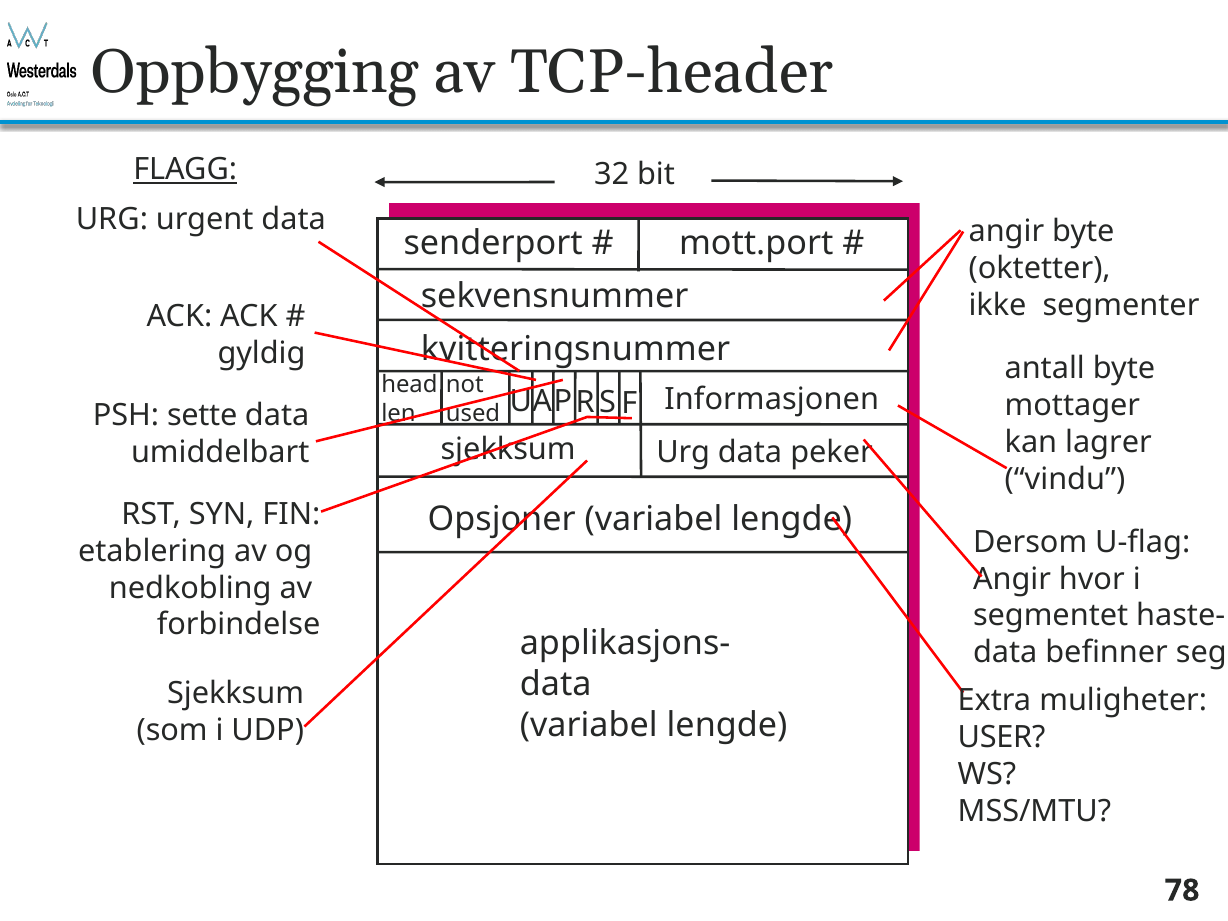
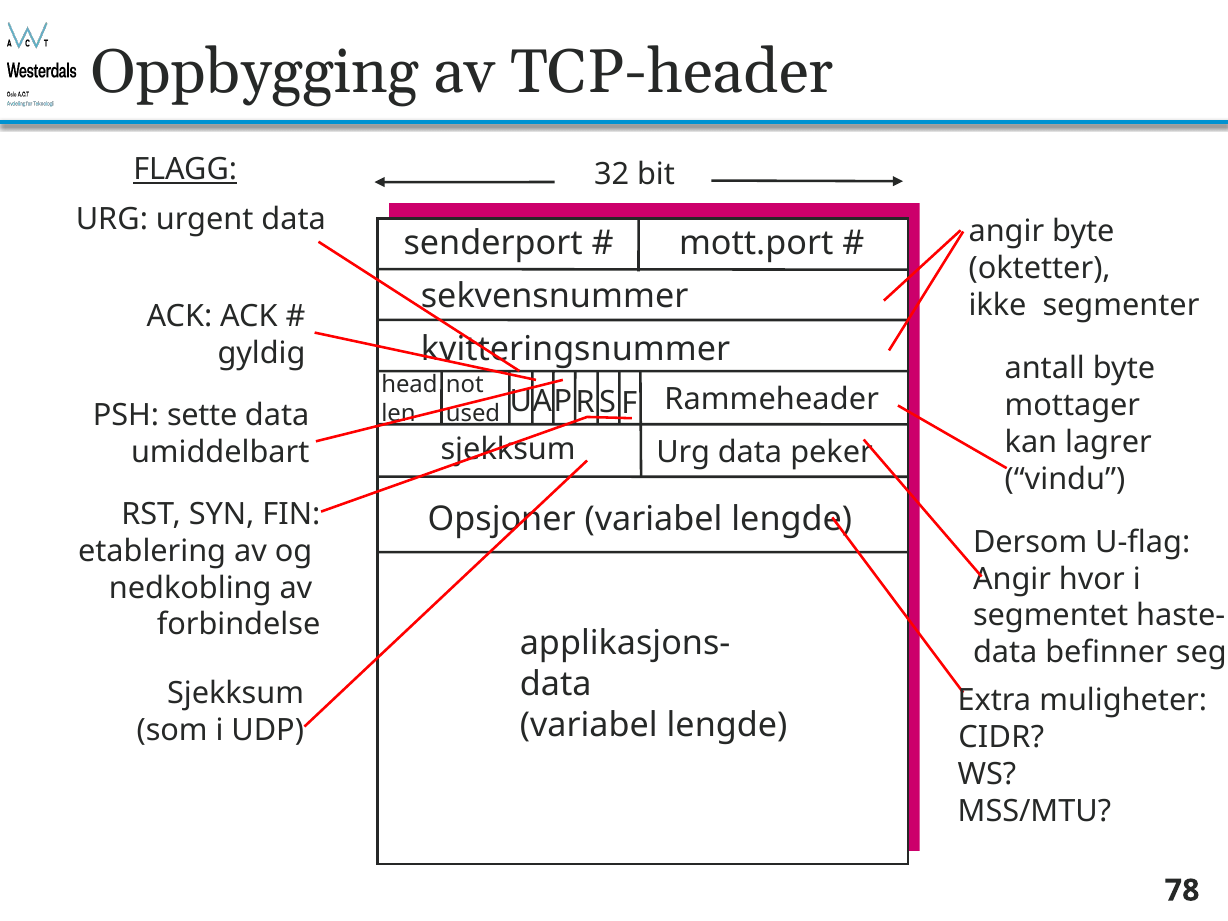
Informasjonen: Informasjonen -> Rammeheader
USER: USER -> CIDR
